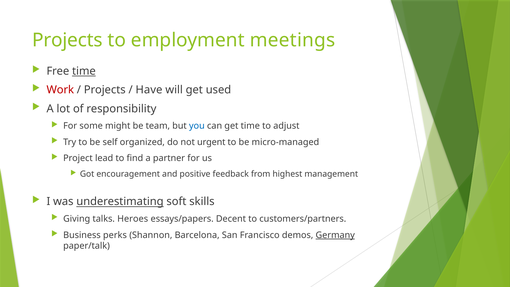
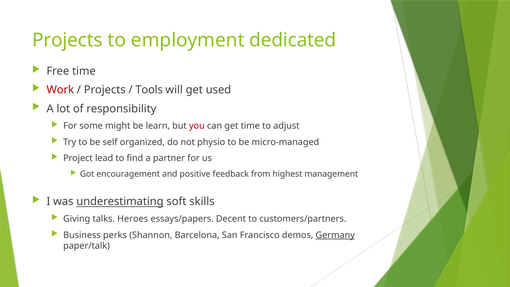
meetings: meetings -> dedicated
time at (84, 71) underline: present -> none
Have: Have -> Tools
team: team -> learn
you colour: blue -> red
urgent: urgent -> physio
